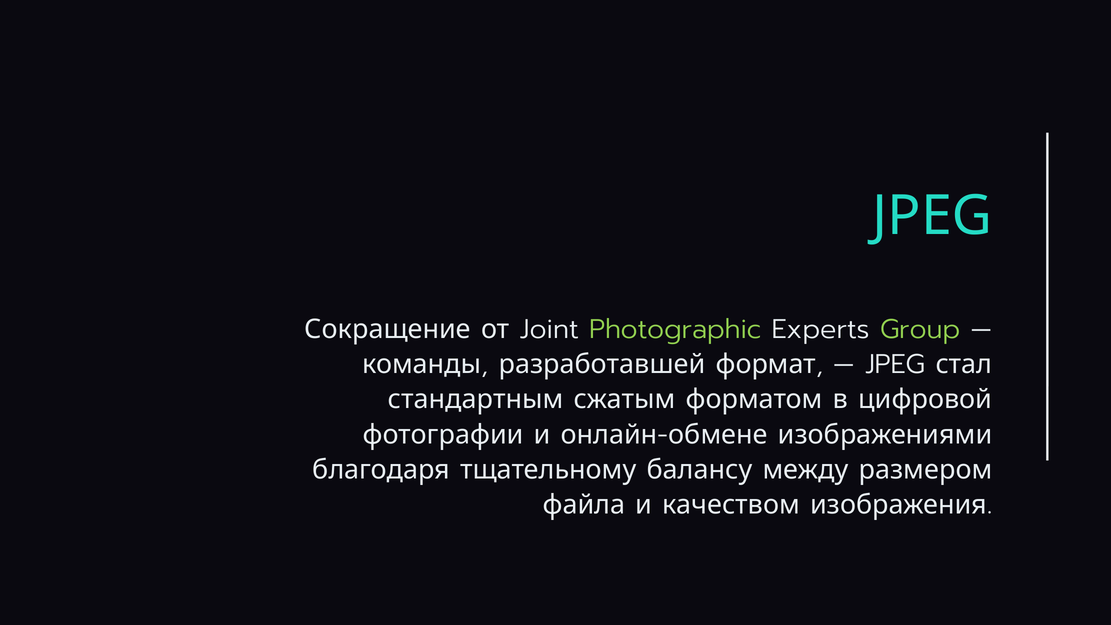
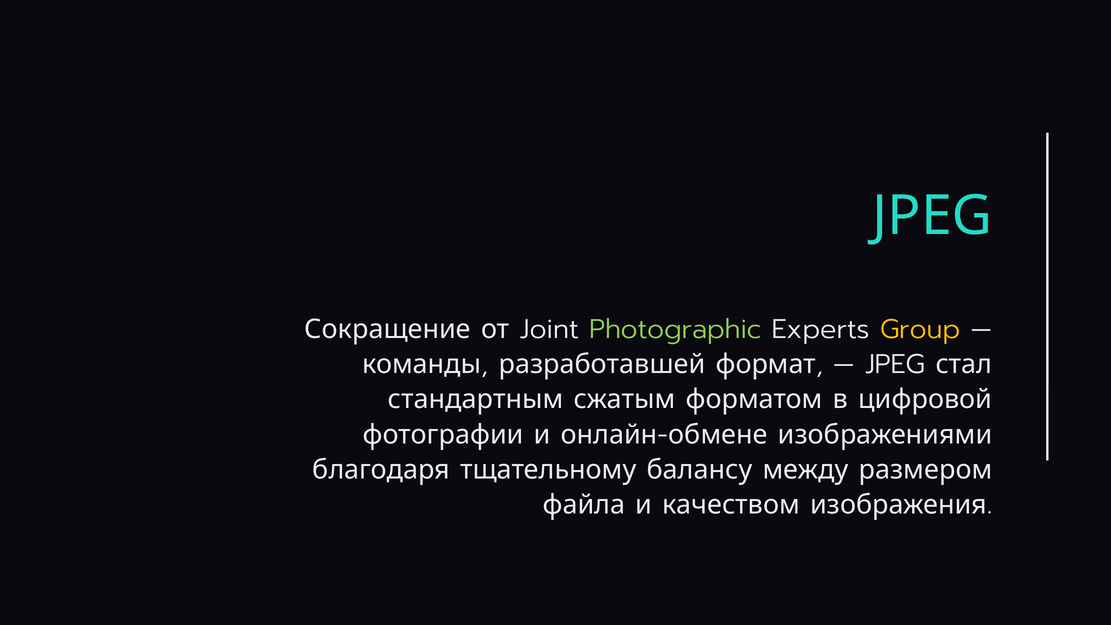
Group colour: light green -> yellow
